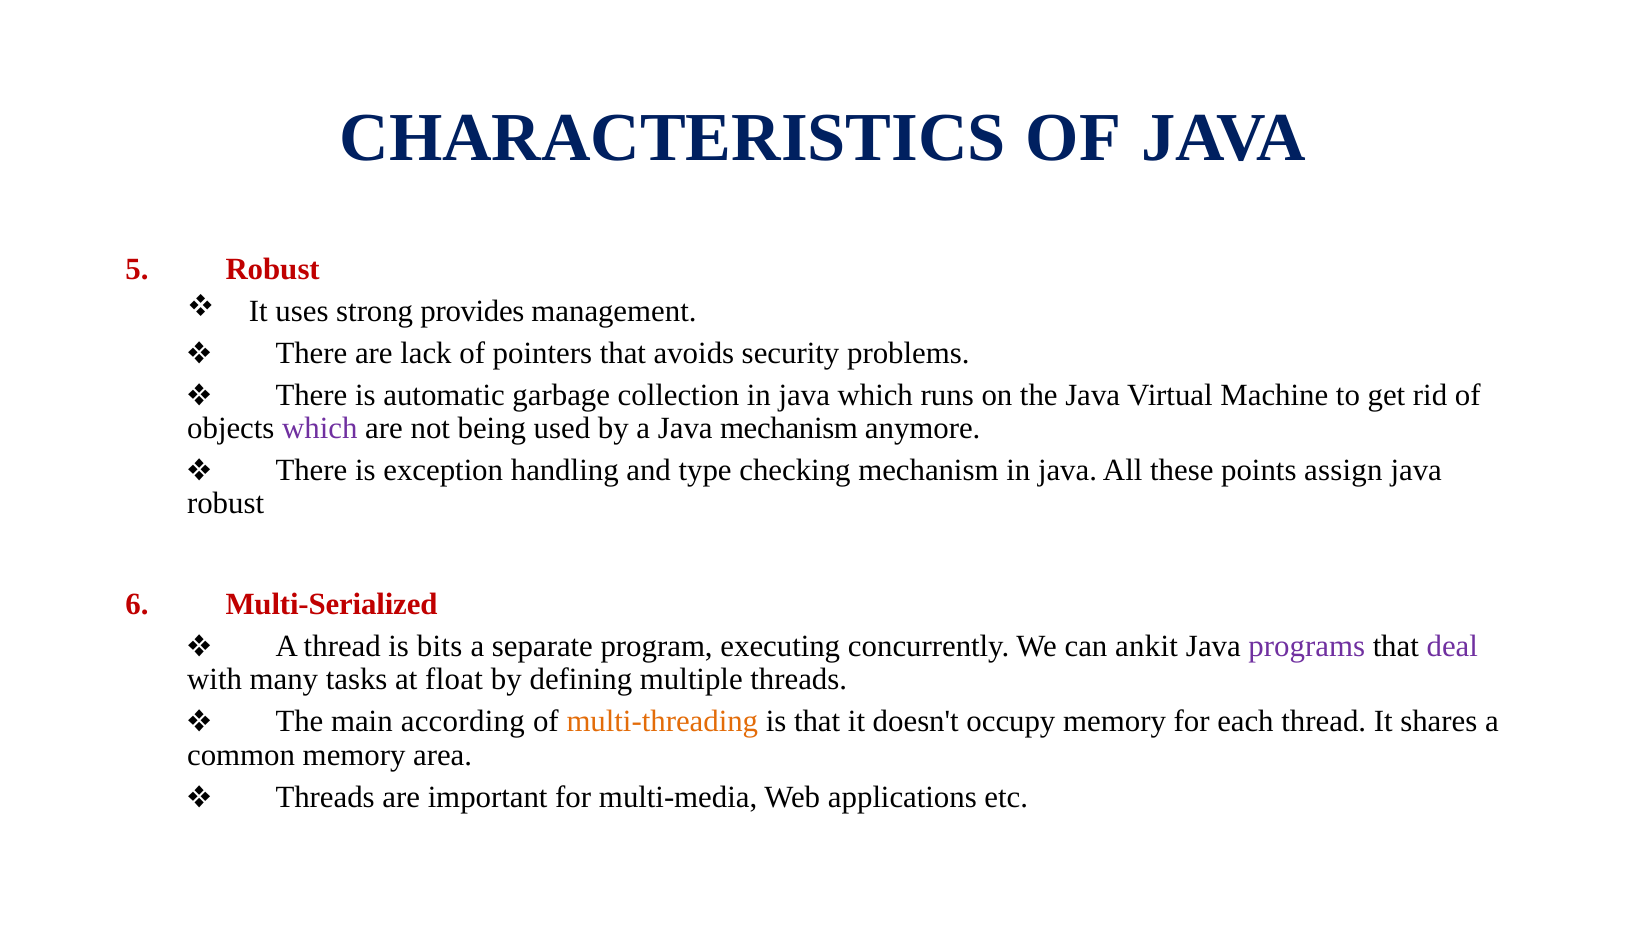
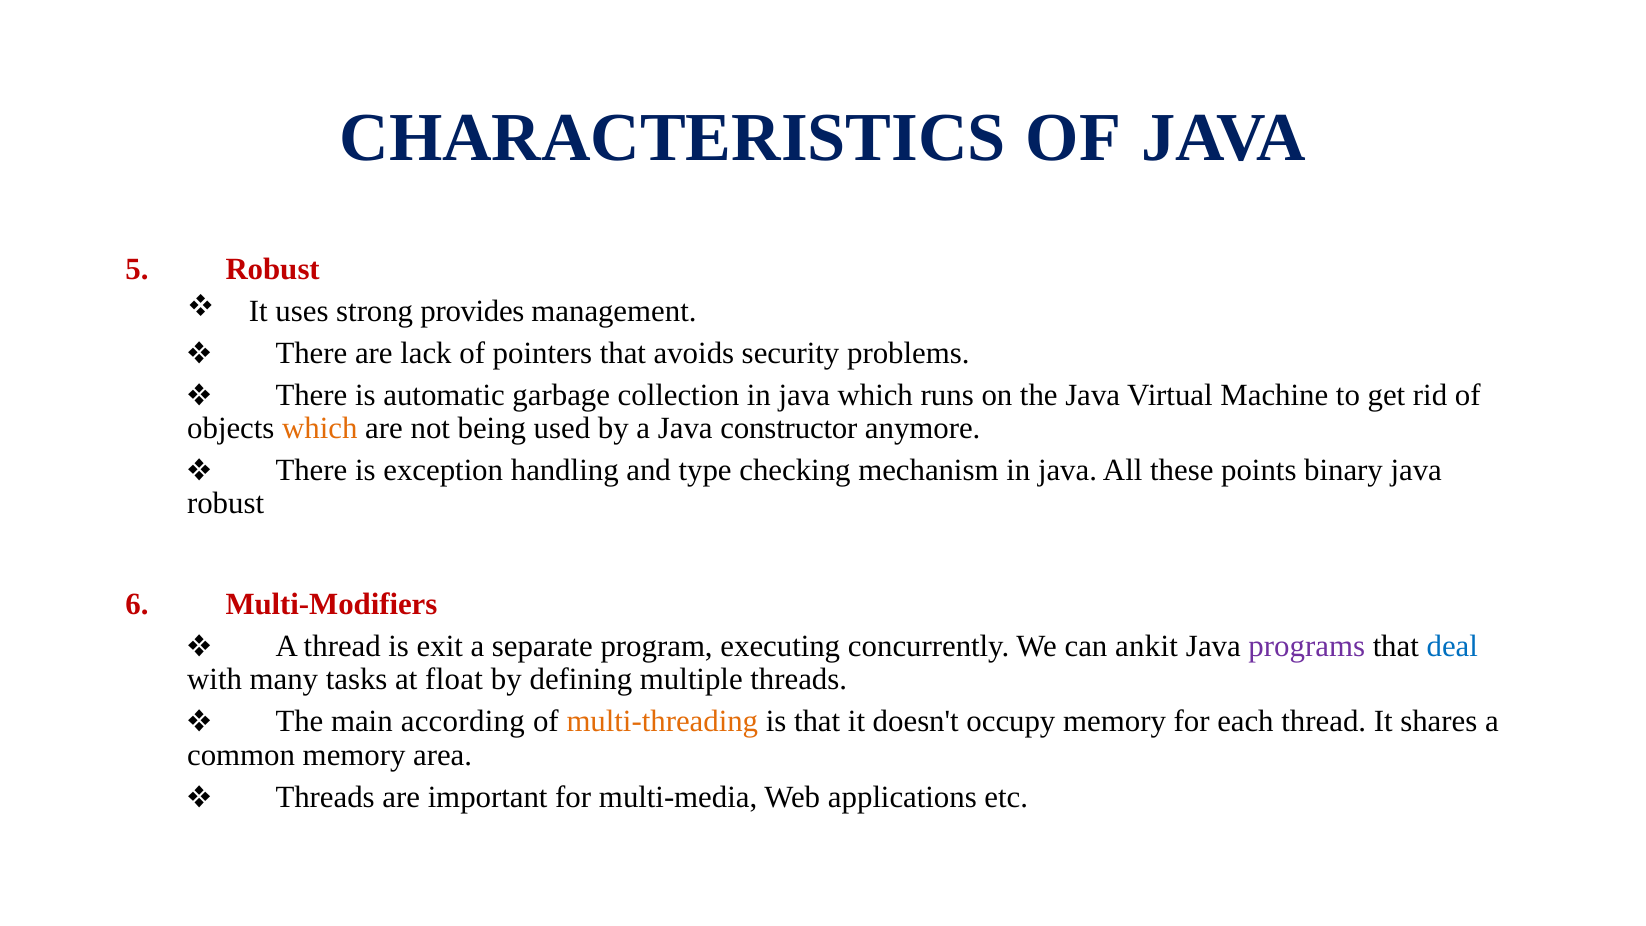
which at (320, 428) colour: purple -> orange
Java mechanism: mechanism -> constructor
assign: assign -> binary
Multi-Serialized: Multi-Serialized -> Multi-Modifiers
bits: bits -> exit
deal colour: purple -> blue
